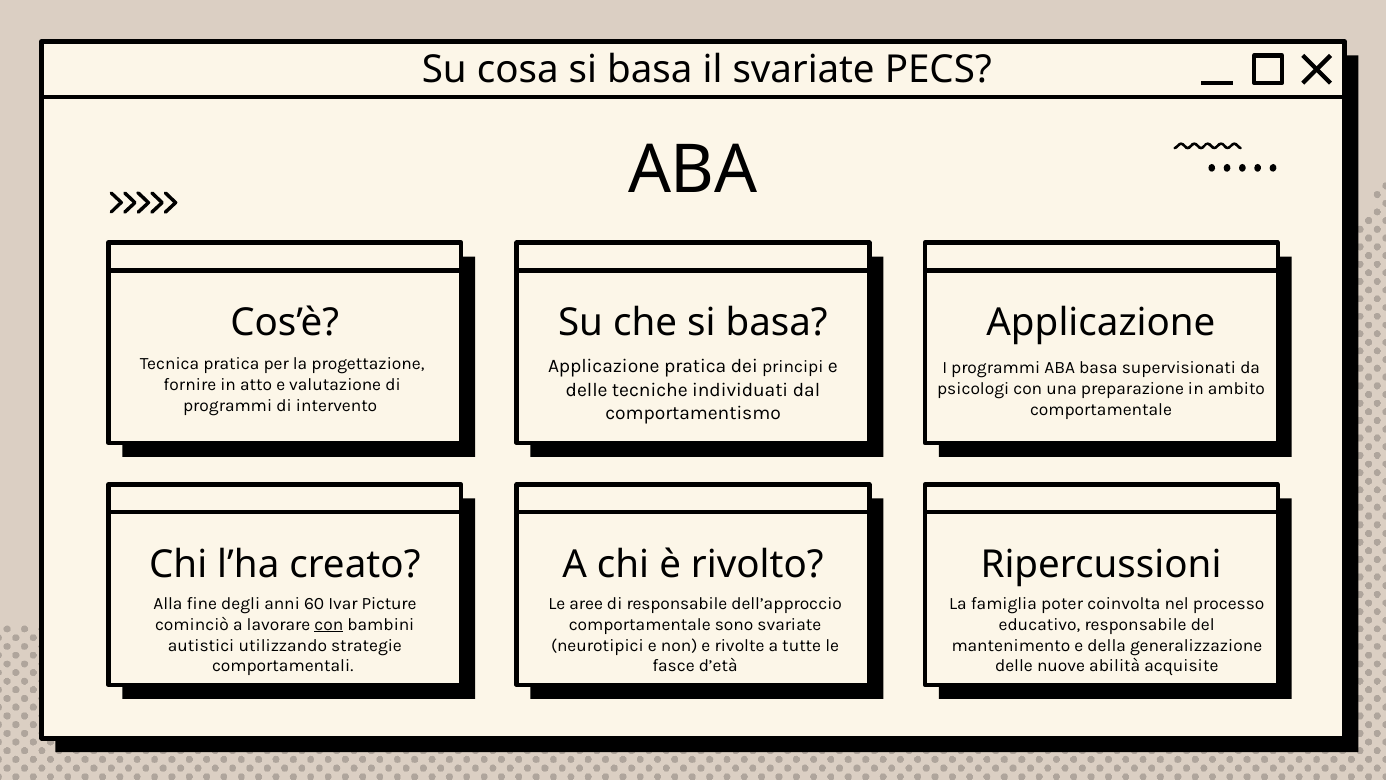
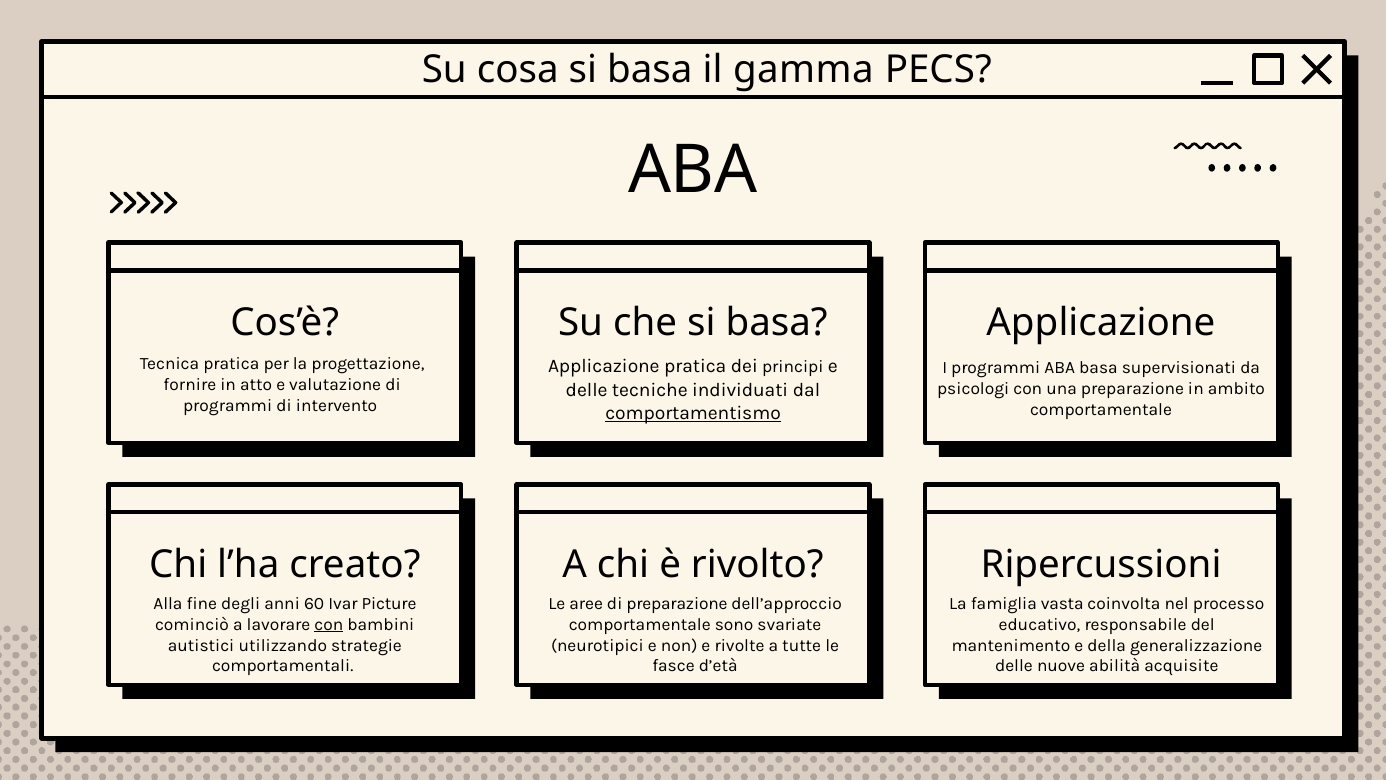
il svariate: svariate -> gamma
comportamentismo underline: none -> present
di responsabile: responsabile -> preparazione
poter: poter -> vasta
